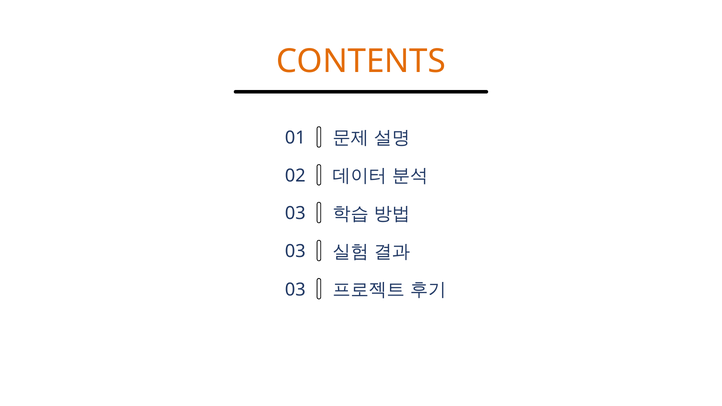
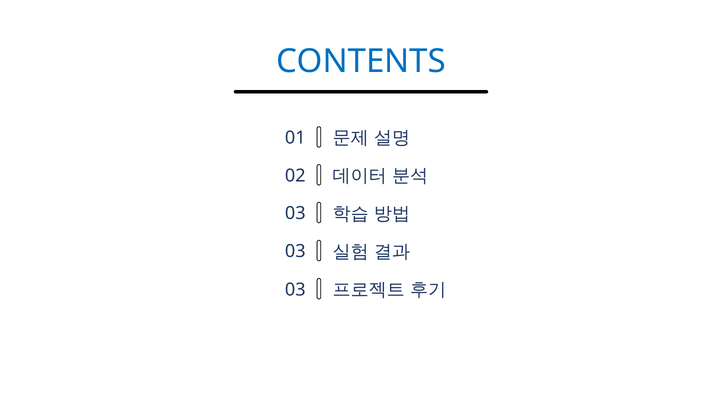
CONTENTS colour: orange -> blue
